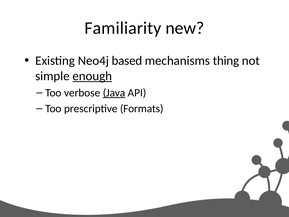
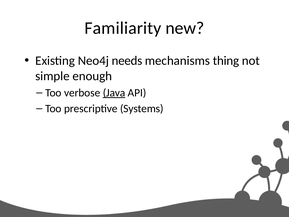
based: based -> needs
enough underline: present -> none
Formats: Formats -> Systems
